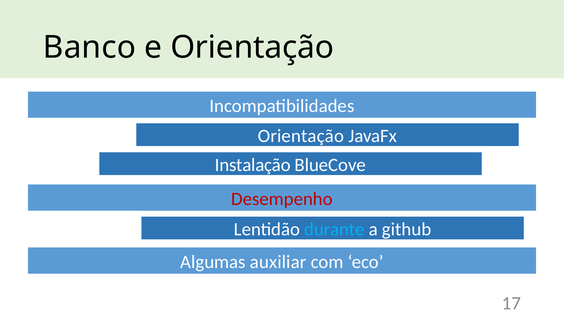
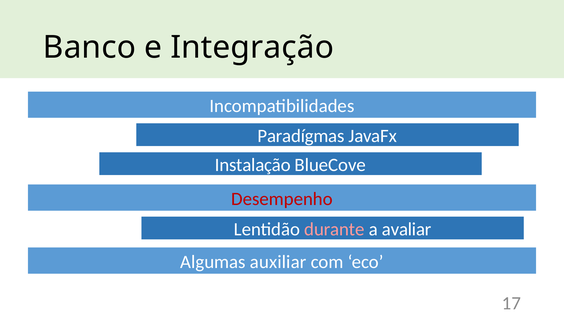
e Orientação: Orientação -> Integração
Orientação at (301, 136): Orientação -> Paradígmas
durante colour: light blue -> pink
github: github -> avaliar
